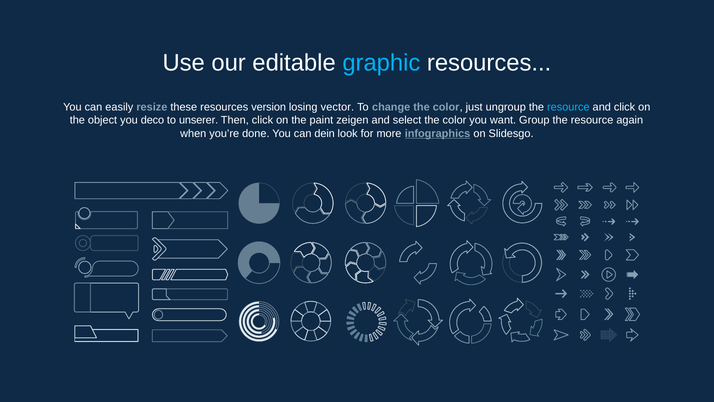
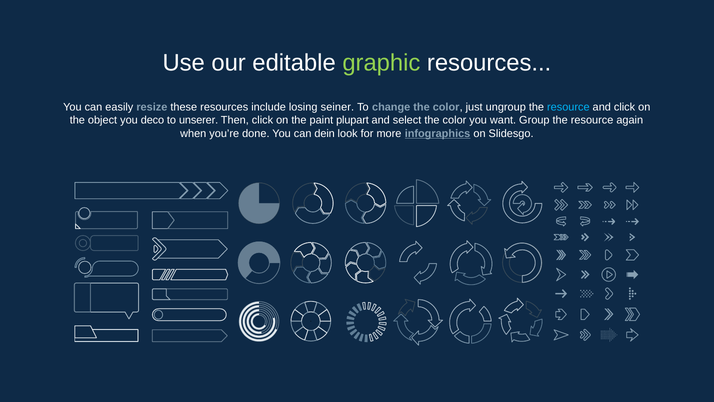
graphic colour: light blue -> light green
version: version -> include
vector: vector -> seiner
zeigen: zeigen -> plupart
